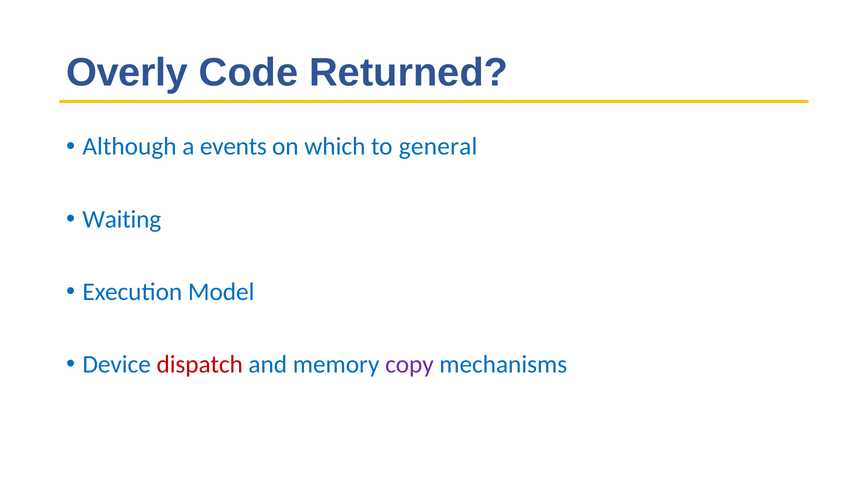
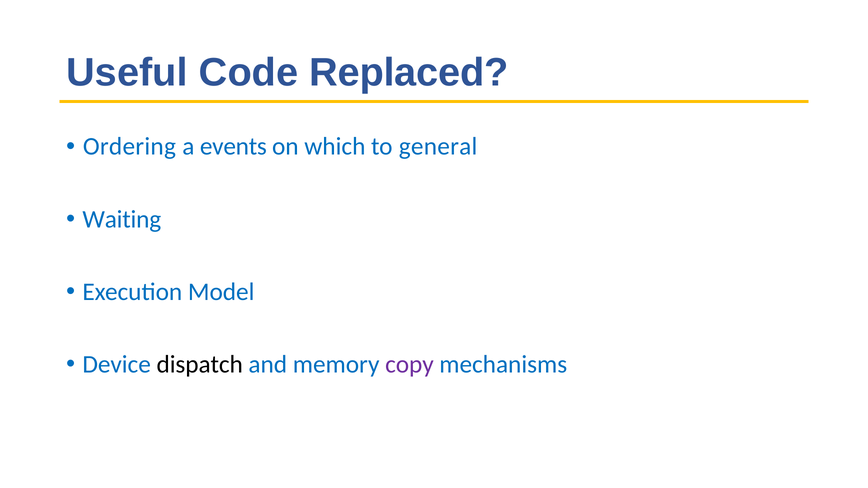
Overly: Overly -> Useful
Returned: Returned -> Replaced
Although: Although -> Ordering
dispatch colour: red -> black
